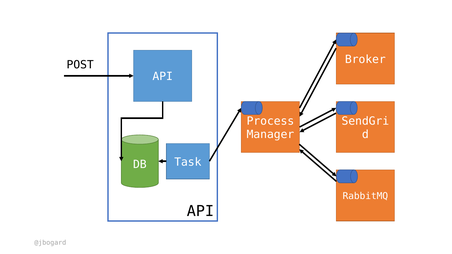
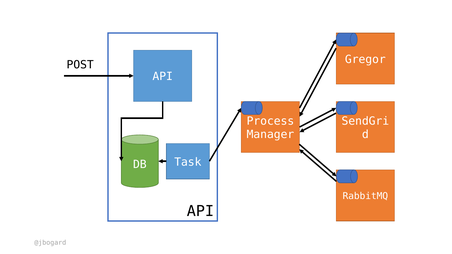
Broker: Broker -> Gregor
